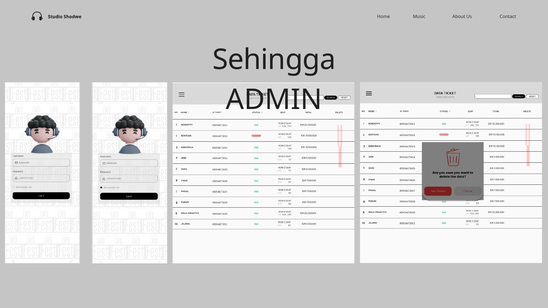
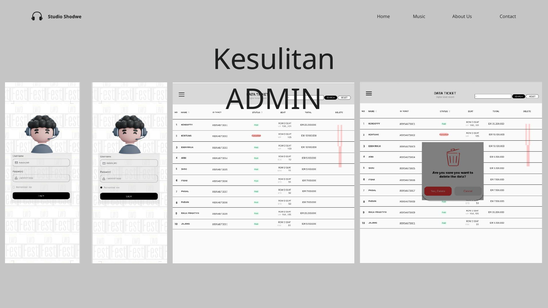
Sehingga: Sehingga -> Kesulitan
